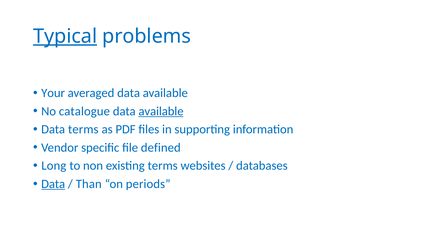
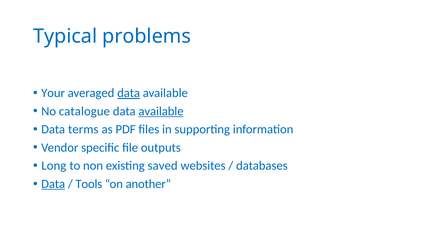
Typical underline: present -> none
data at (129, 93) underline: none -> present
defined: defined -> outputs
existing terms: terms -> saved
Than: Than -> Tools
periods: periods -> another
